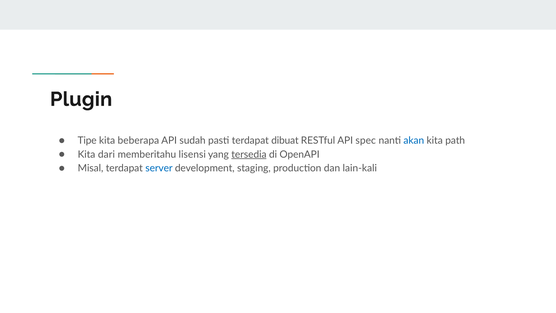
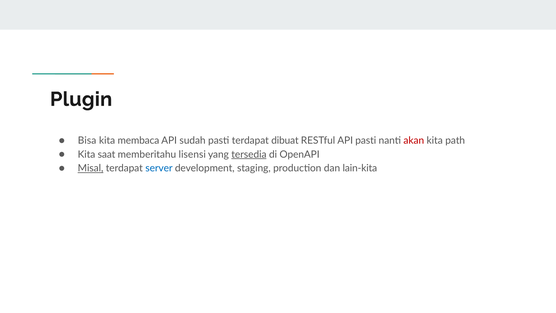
Tipe: Tipe -> Bisa
beberapa: beberapa -> membaca
API spec: spec -> pasti
akan colour: blue -> red
dari: dari -> saat
Misal underline: none -> present
lain-kali: lain-kali -> lain-kita
